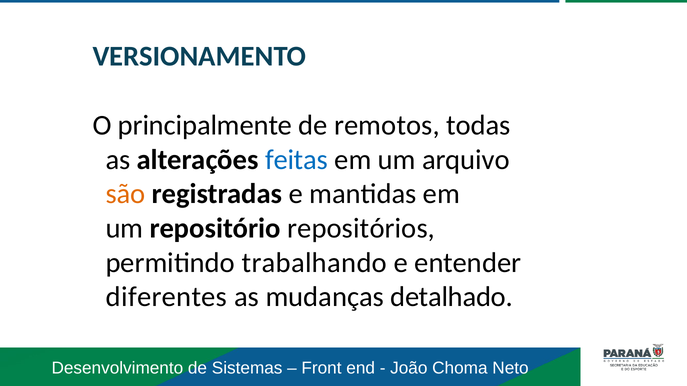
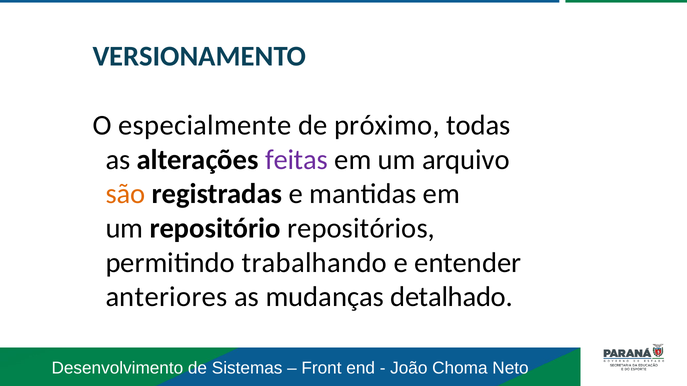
principalmente: principalmente -> especialmente
remotos: remotos -> próximo
feitas colour: blue -> purple
diferentes: diferentes -> anteriores
